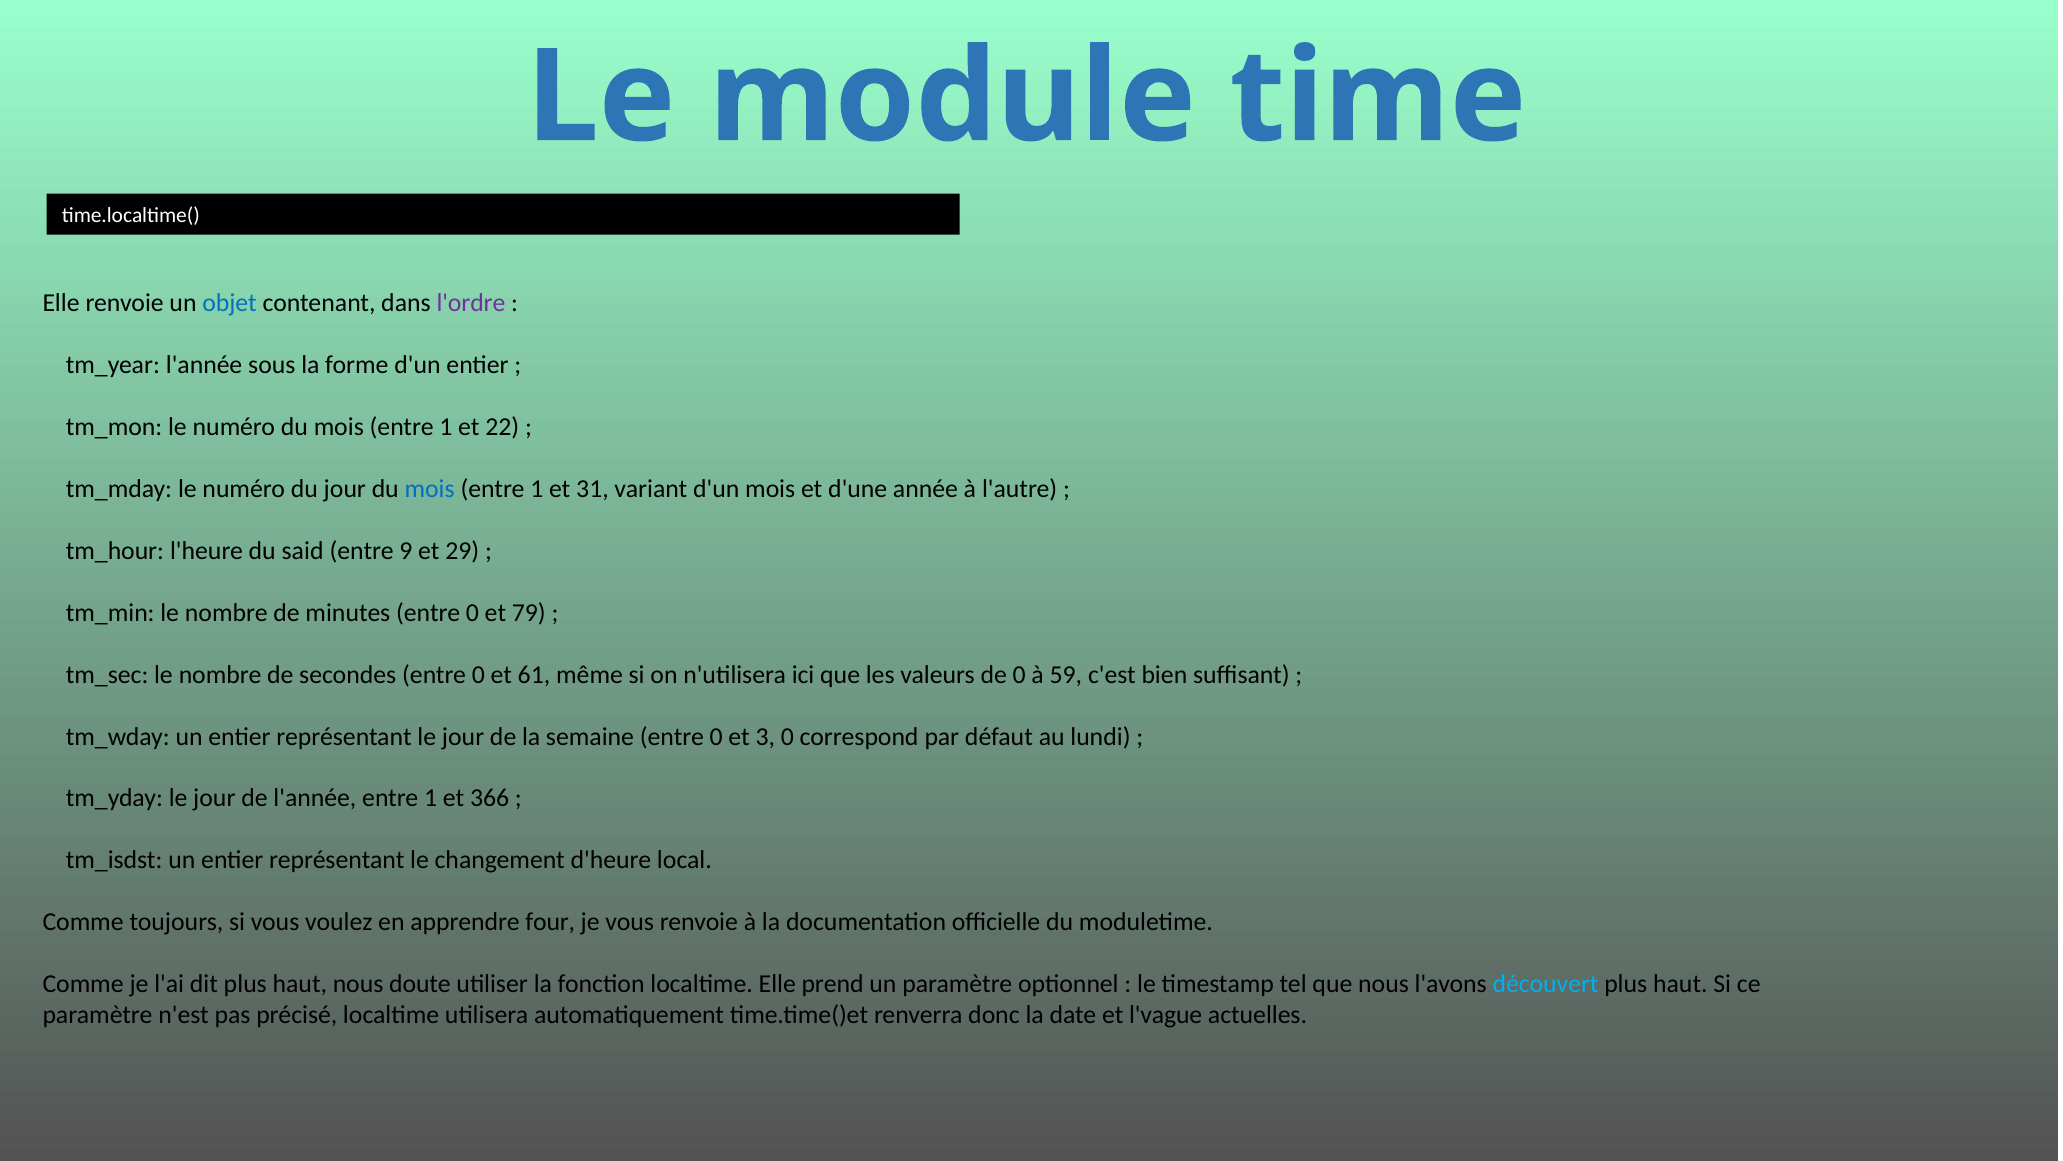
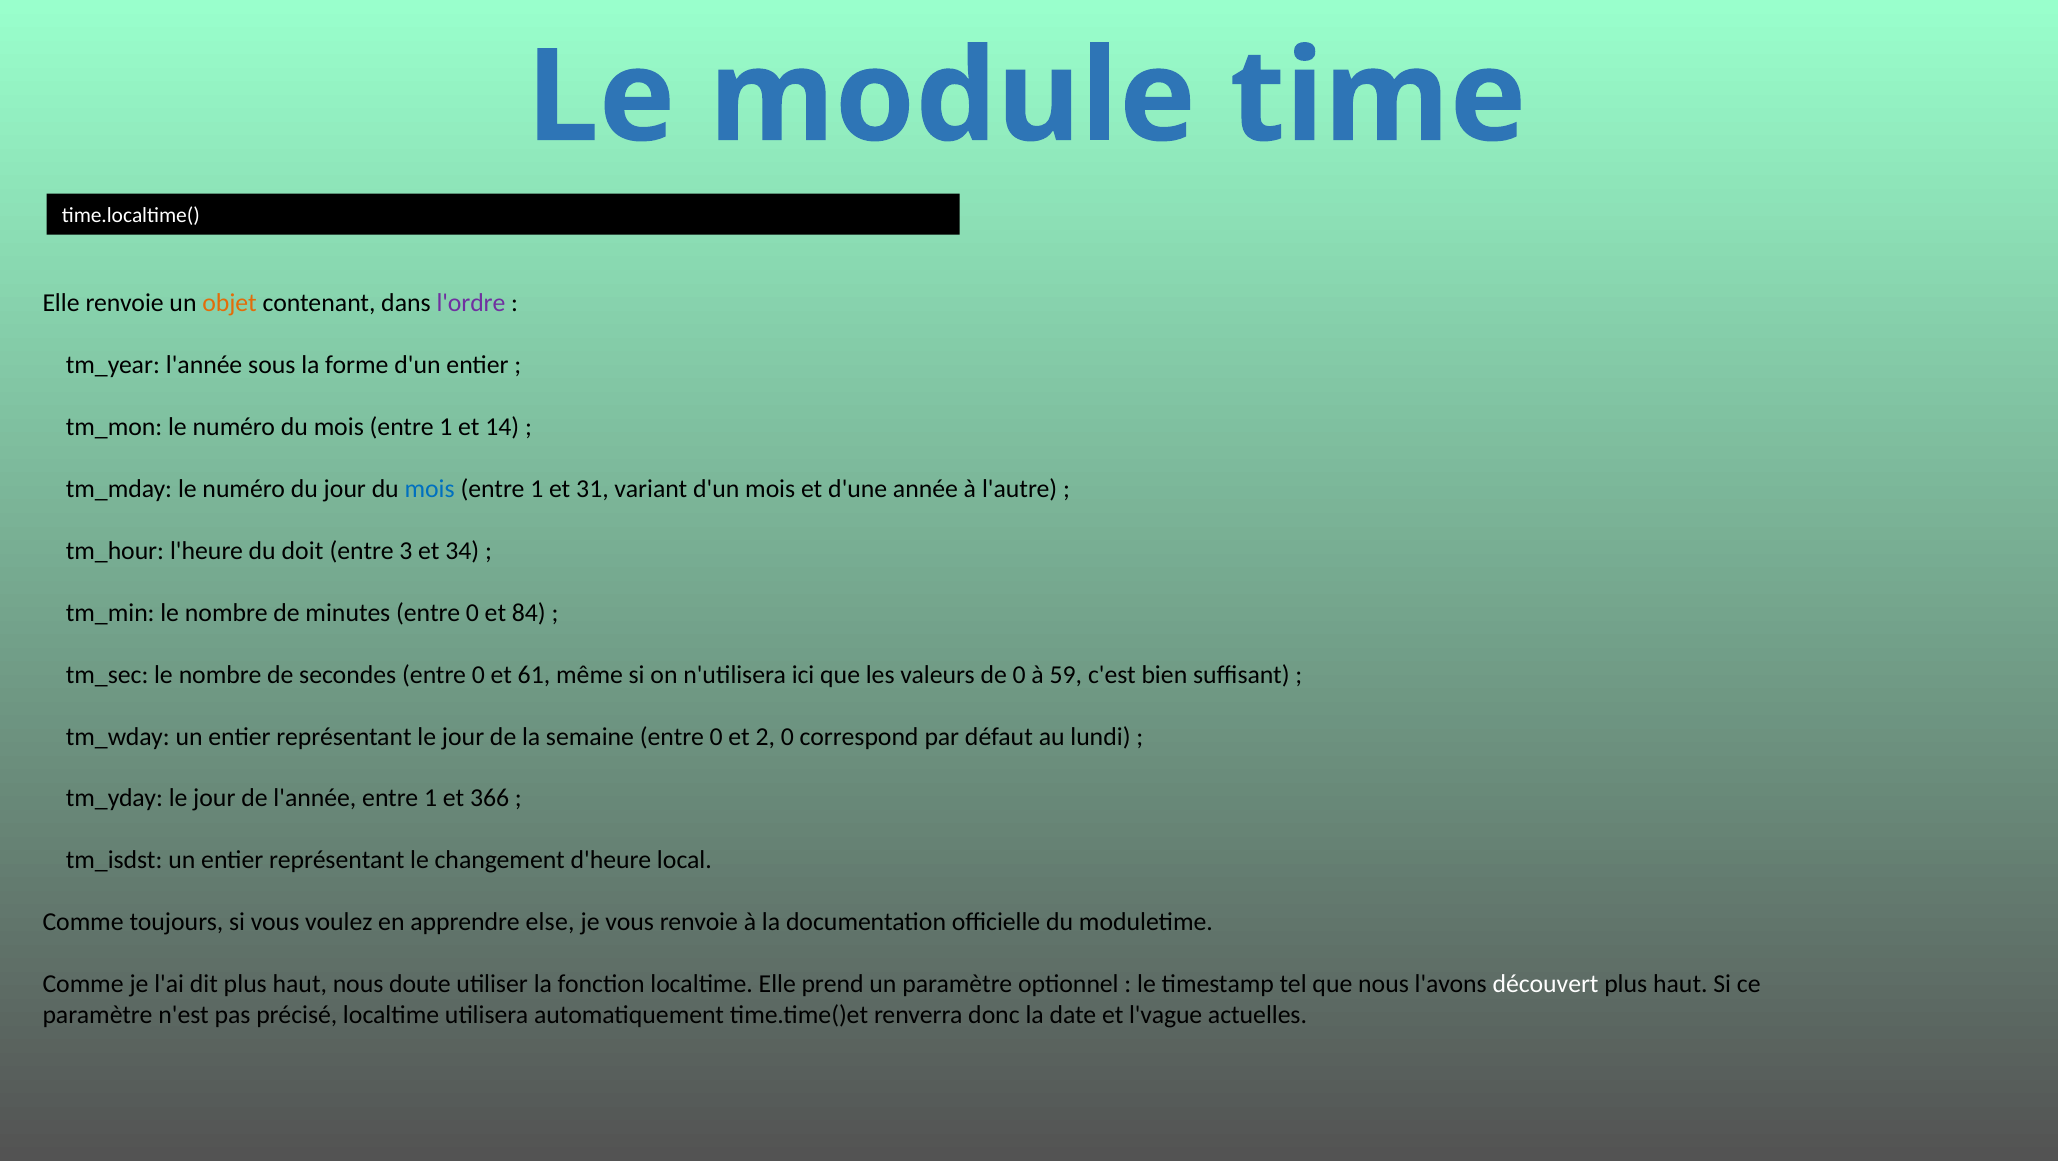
objet colour: blue -> orange
22: 22 -> 14
said: said -> doit
9: 9 -> 3
29: 29 -> 34
79: 79 -> 84
3: 3 -> 2
four: four -> else
découvert colour: light blue -> white
